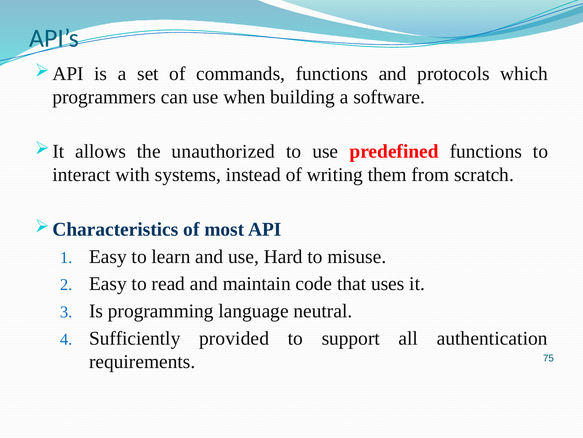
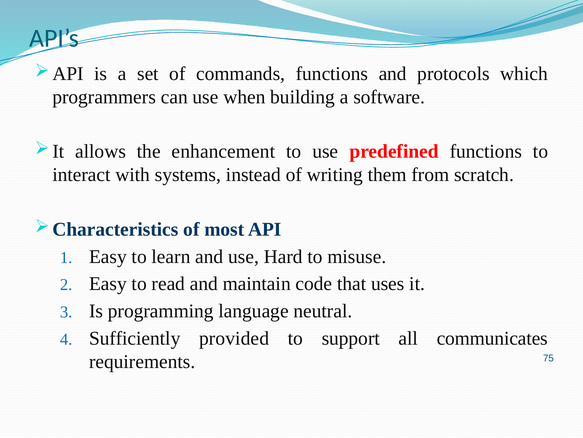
unauthorized: unauthorized -> enhancement
authentication: authentication -> communicates
